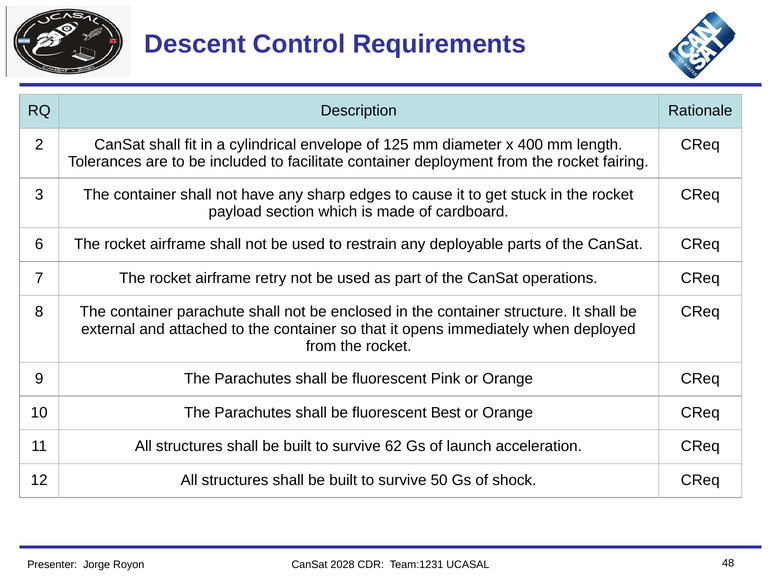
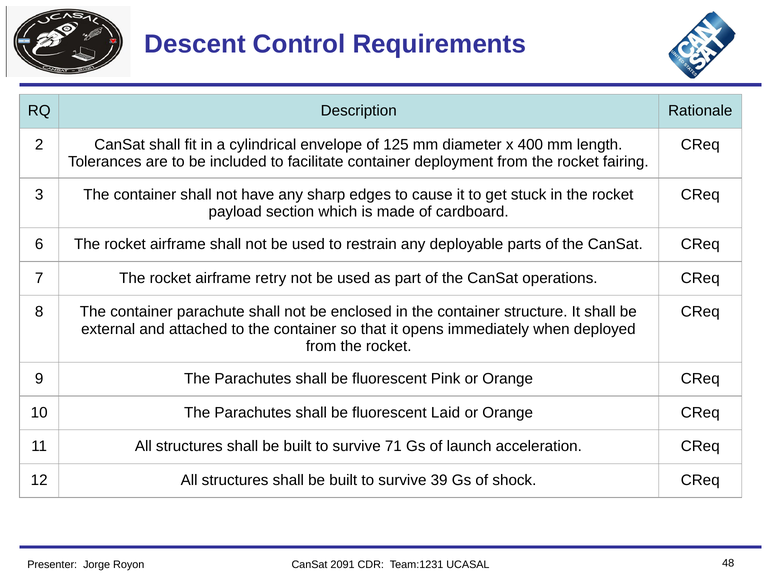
Best: Best -> Laid
62: 62 -> 71
50: 50 -> 39
2028: 2028 -> 2091
